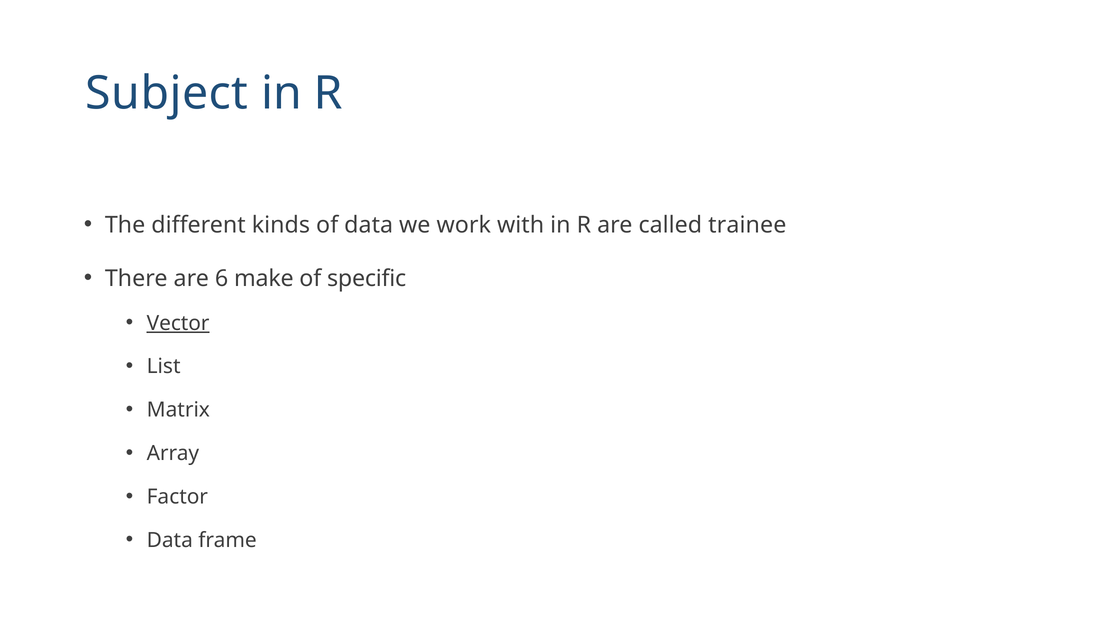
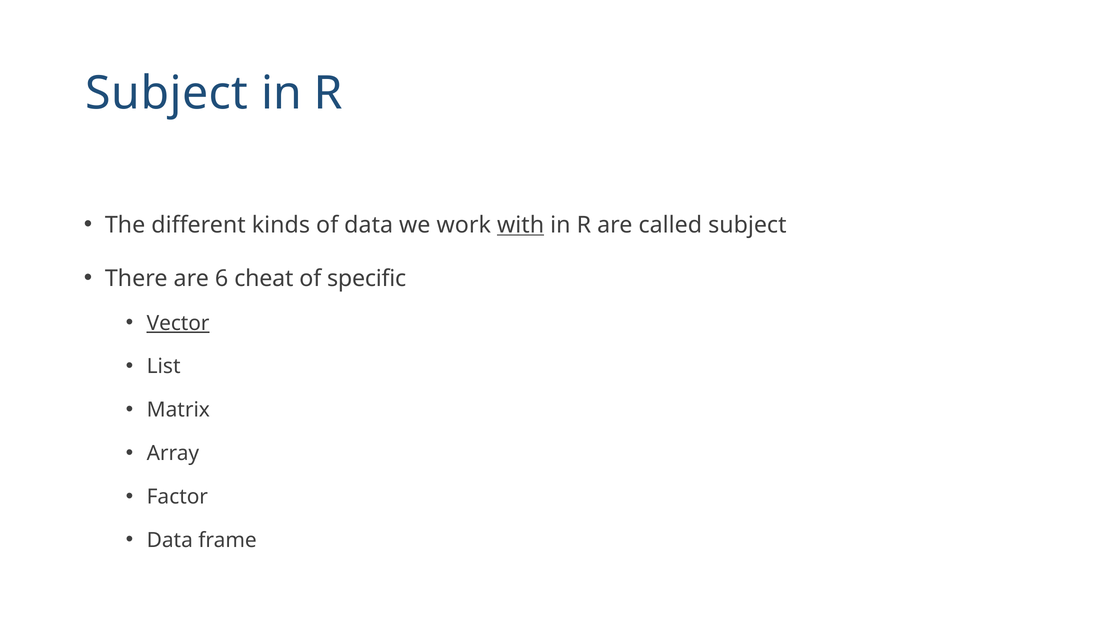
with underline: none -> present
called trainee: trainee -> subject
make: make -> cheat
